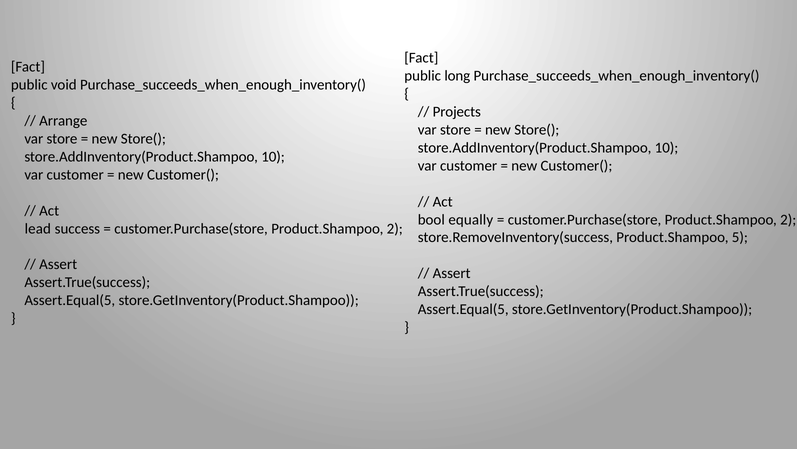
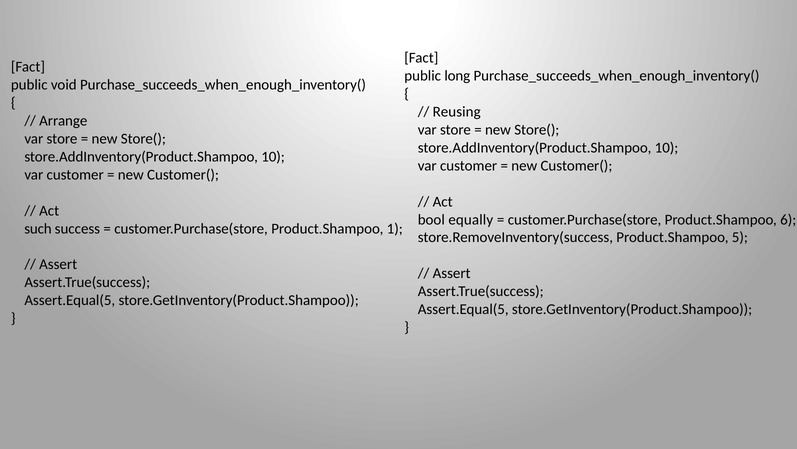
Projects: Projects -> Reusing
2 at (788, 219): 2 -> 6
lead: lead -> such
2 at (395, 228): 2 -> 1
